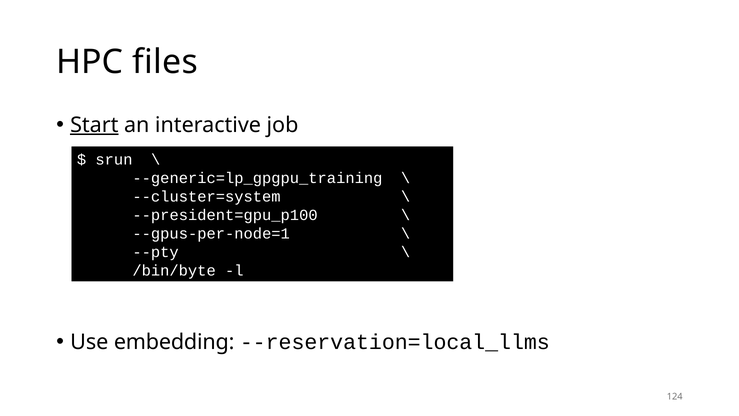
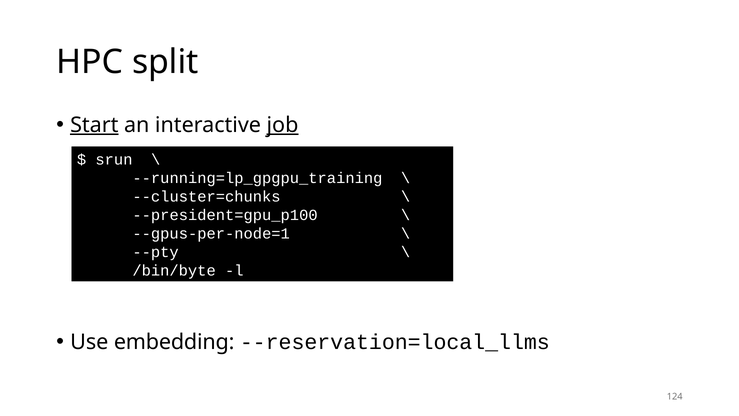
files: files -> split
job underline: none -> present
--generic=lp_gpgpu_training: --generic=lp_gpgpu_training -> --running=lp_gpgpu_training
--cluster=system: --cluster=system -> --cluster=chunks
